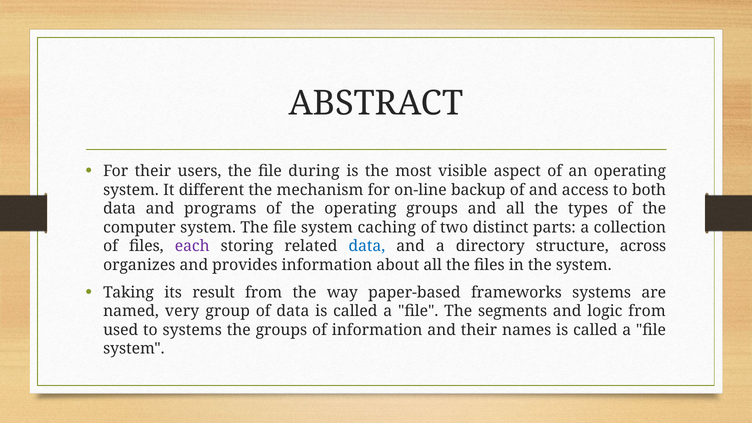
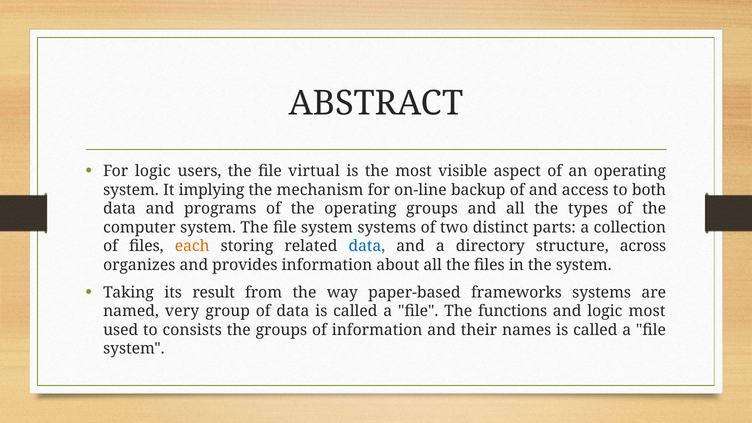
For their: their -> logic
during: during -> virtual
different: different -> implying
system caching: caching -> systems
each colour: purple -> orange
segments: segments -> functions
logic from: from -> most
to systems: systems -> consists
